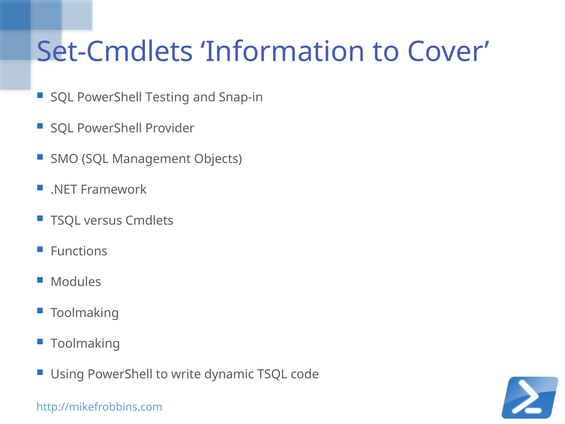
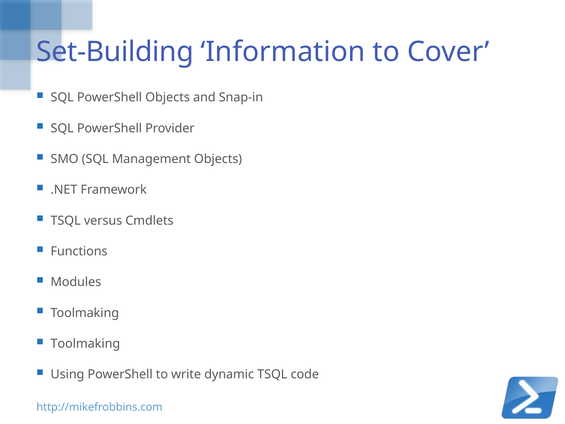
Set-Cmdlets: Set-Cmdlets -> Set-Building
PowerShell Testing: Testing -> Objects
